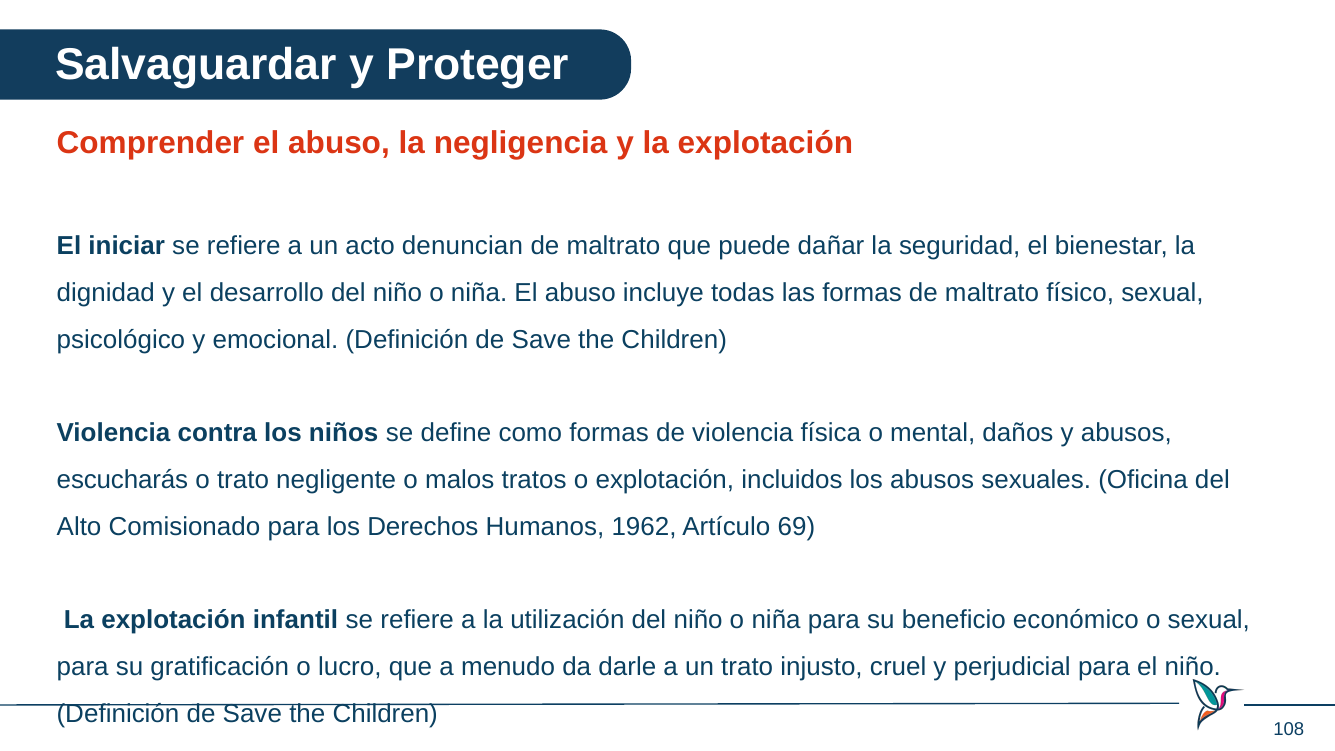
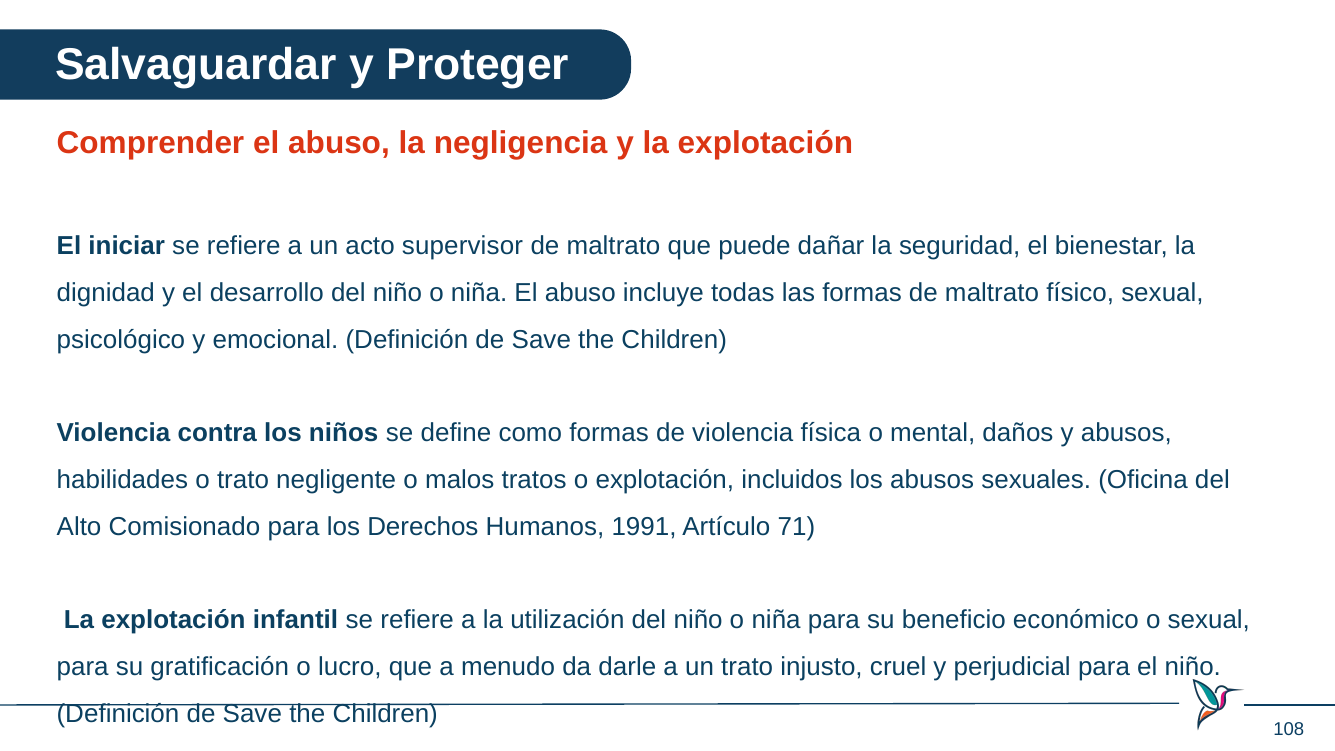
denuncian: denuncian -> supervisor
escucharás: escucharás -> habilidades
1962: 1962 -> 1991
69: 69 -> 71
